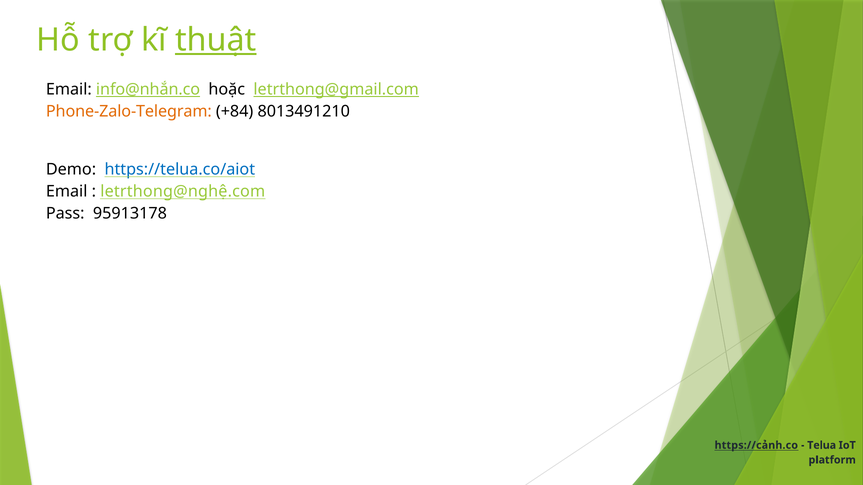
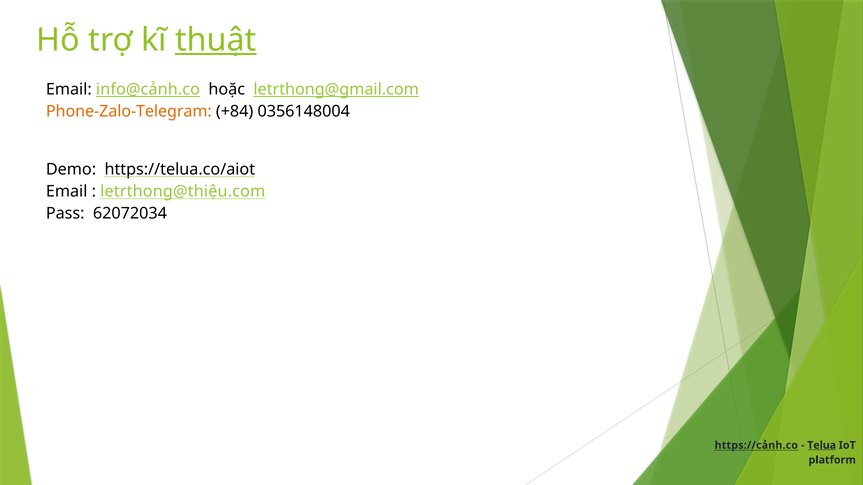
info@nhắn.co: info@nhắn.co -> info@cảnh.co
8013491210: 8013491210 -> 0356148004
https://telua.co/aiot colour: blue -> black
letrthong@nghệ.com: letrthong@nghệ.com -> letrthong@thiệu.com
95913178: 95913178 -> 62072034
Telua underline: none -> present
